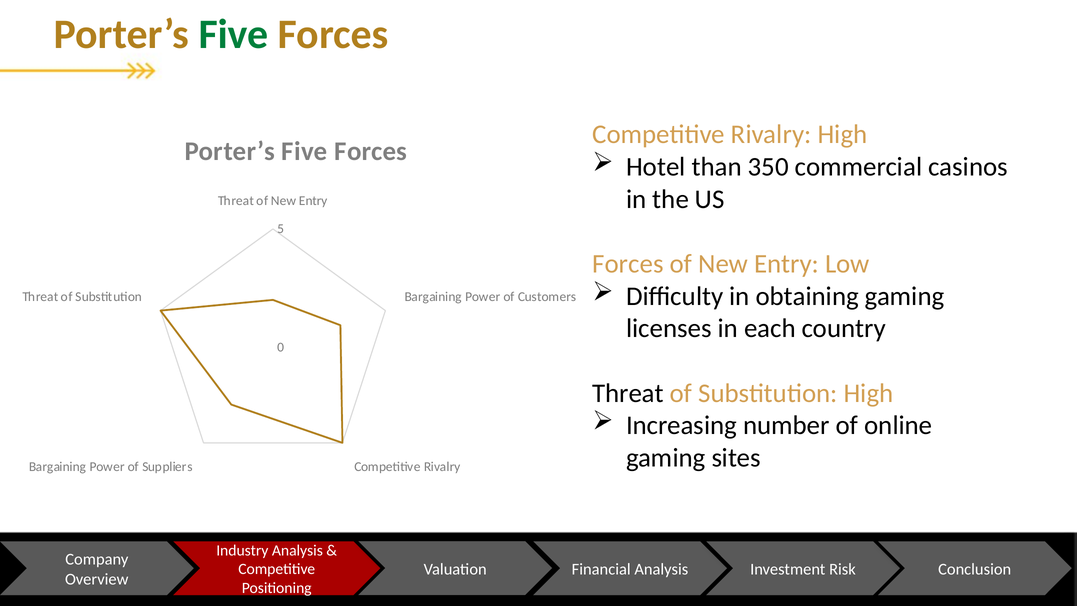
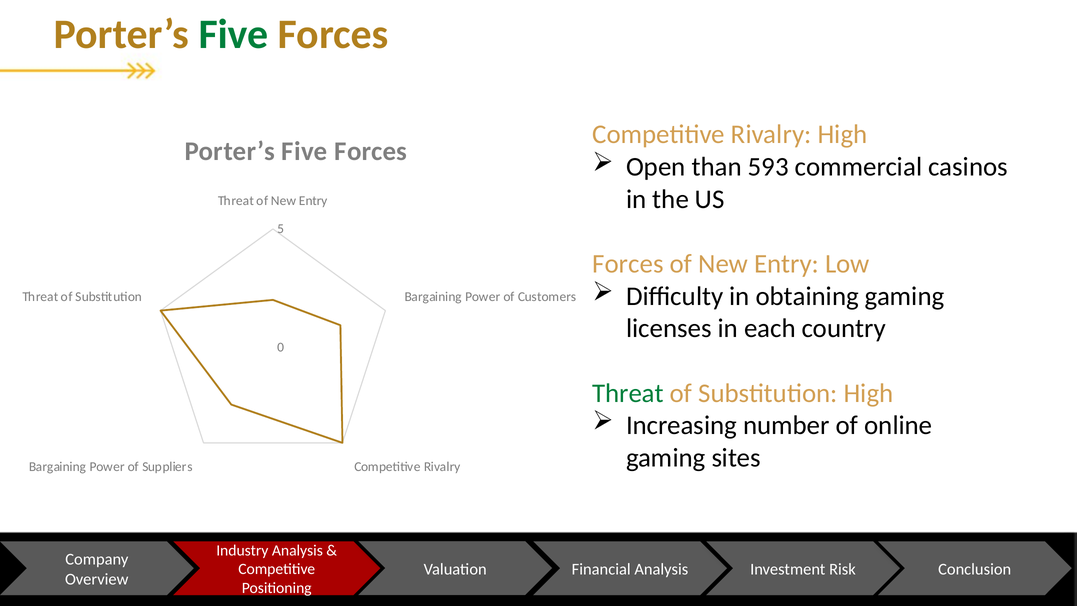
Hotel: Hotel -> Open
350: 350 -> 593
Threat at (628, 393) colour: black -> green
